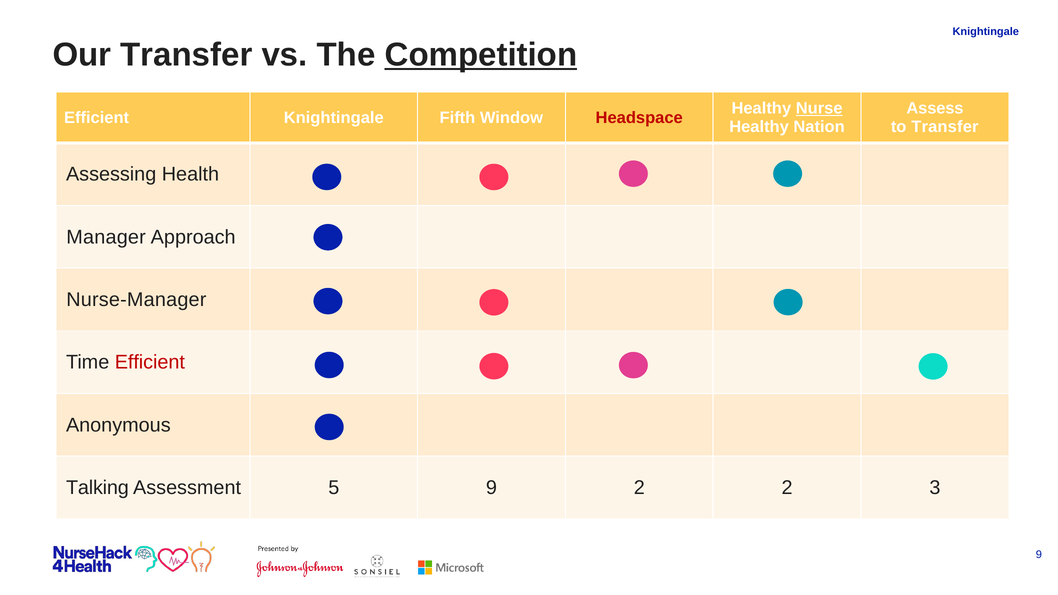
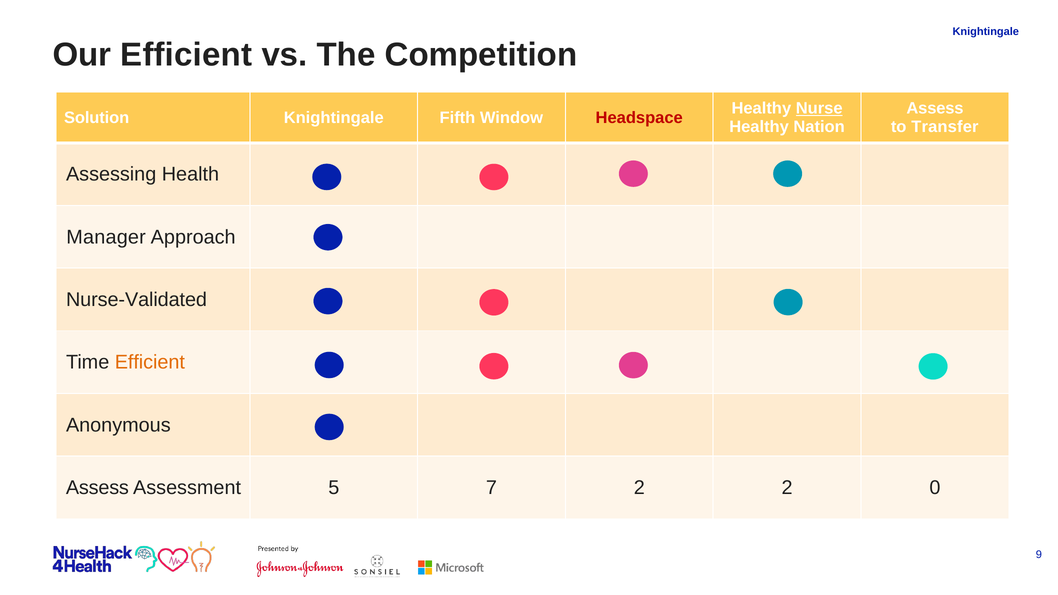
Our Transfer: Transfer -> Efficient
Competition underline: present -> none
Efficient at (97, 118): Efficient -> Solution
Nurse-Manager: Nurse-Manager -> Nurse-Validated
Efficient at (150, 362) colour: red -> orange
Talking at (97, 488): Talking -> Assess
5 9: 9 -> 7
3: 3 -> 0
